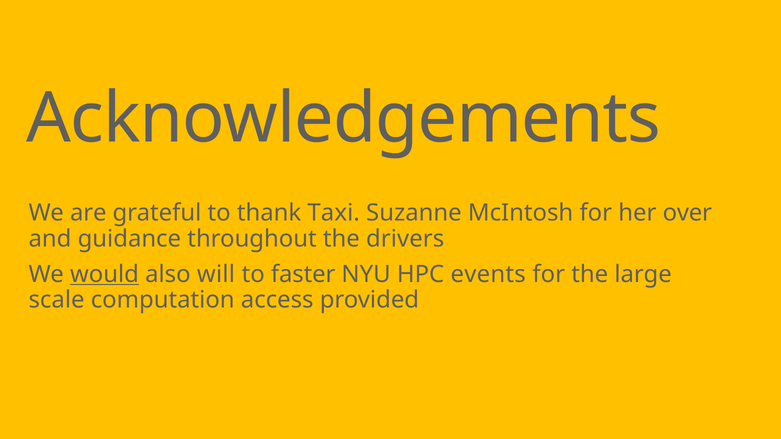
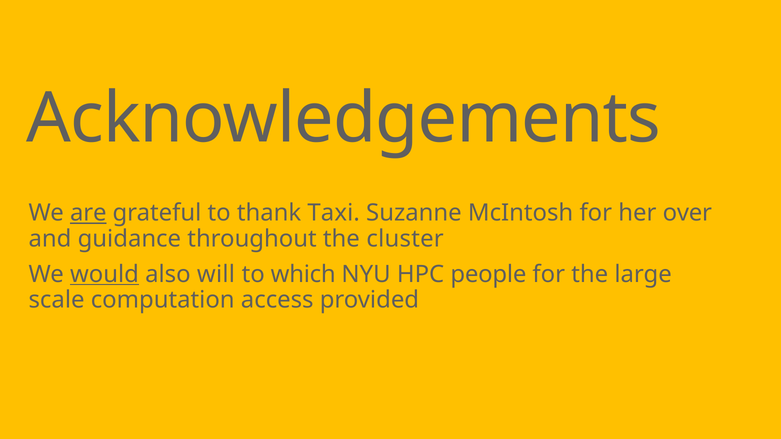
are underline: none -> present
drivers: drivers -> cluster
faster: faster -> which
events: events -> people
